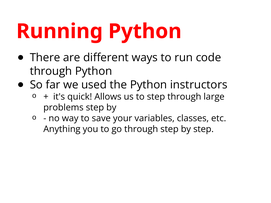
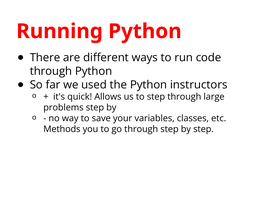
Anything: Anything -> Methods
